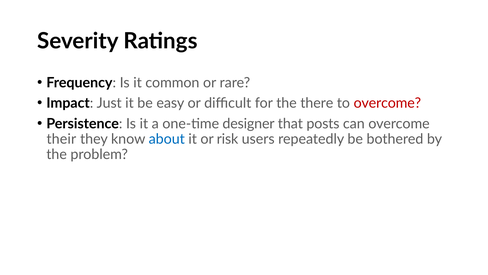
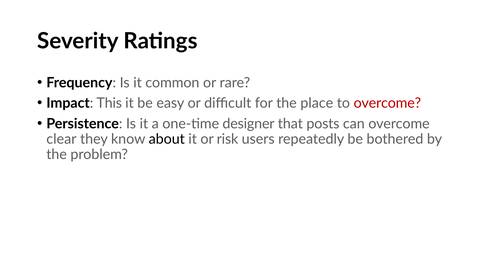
Just: Just -> This
there: there -> place
their: their -> clear
about colour: blue -> black
